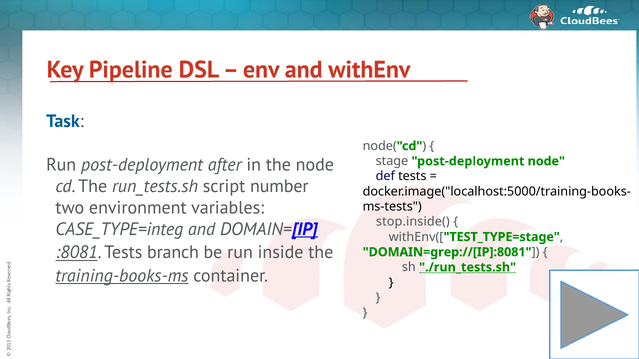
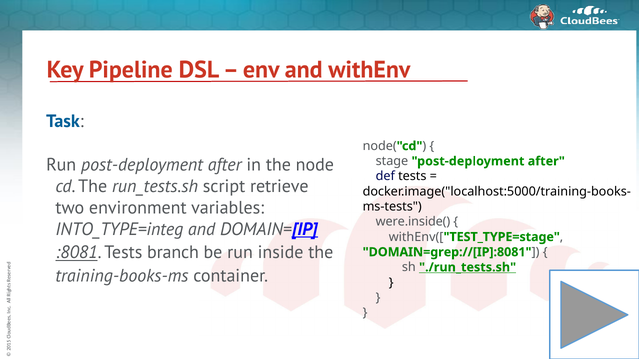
stage post-deployment node: node -> after
number: number -> retrieve
stop.inside(: stop.inside( -> were.inside(
CASE_TYPE=integ: CASE_TYPE=integ -> INTO_TYPE=integ
training-books-ms underline: present -> none
